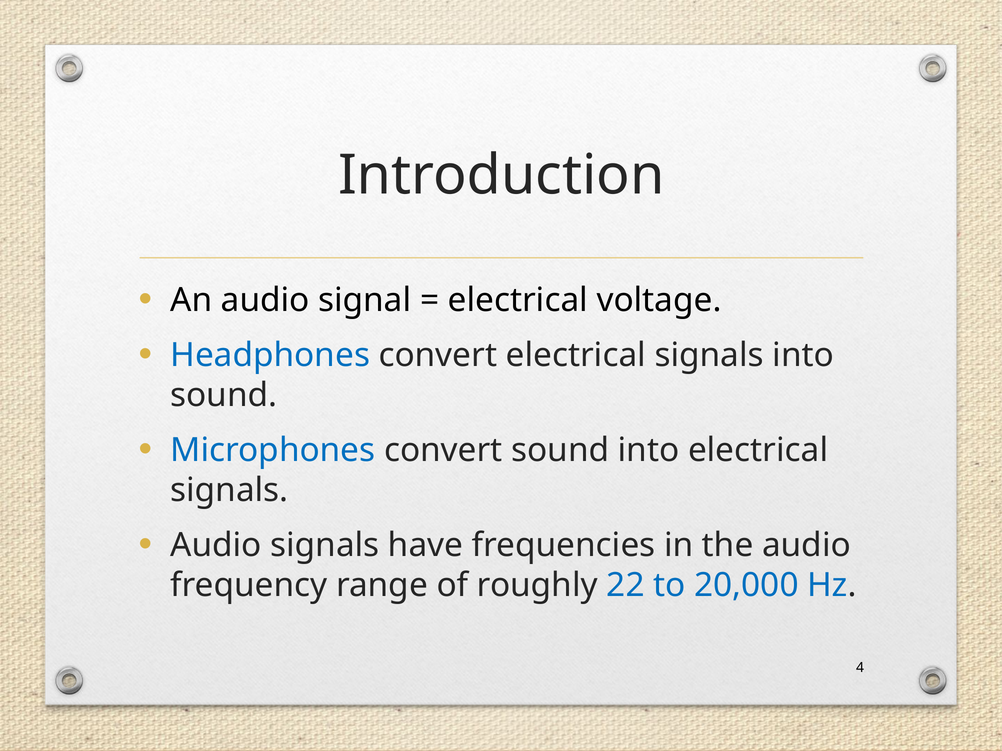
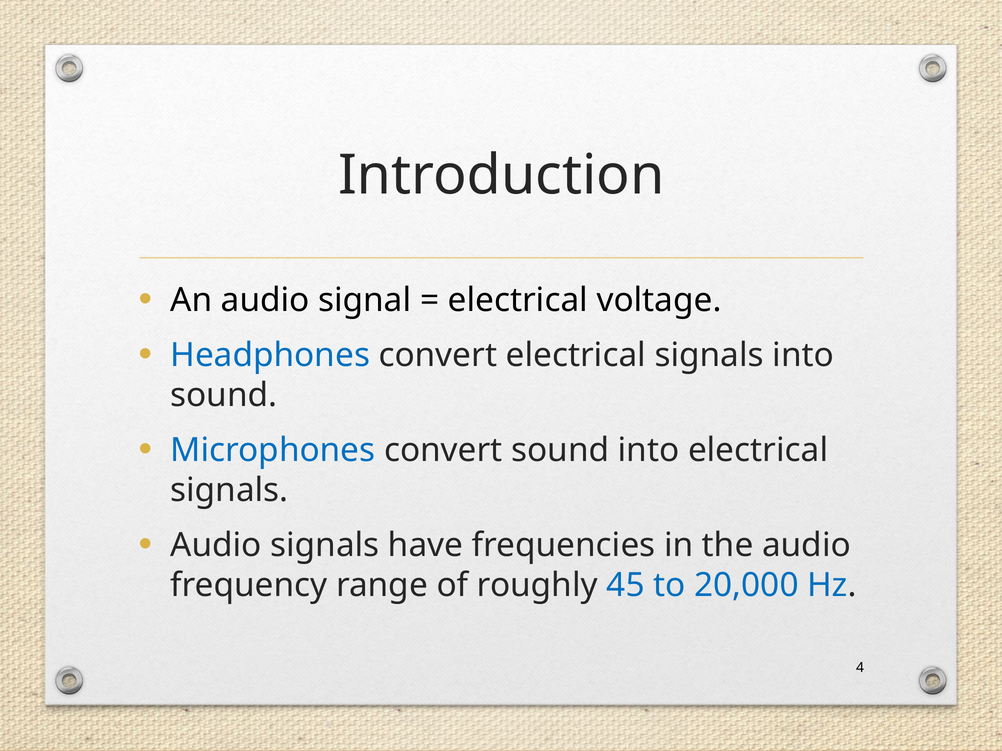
22: 22 -> 45
